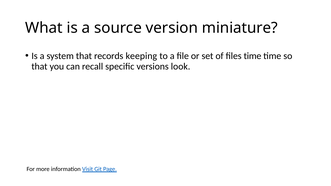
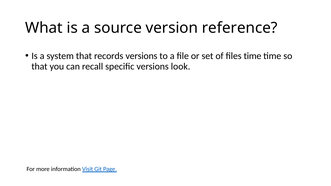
miniature: miniature -> reference
records keeping: keeping -> versions
